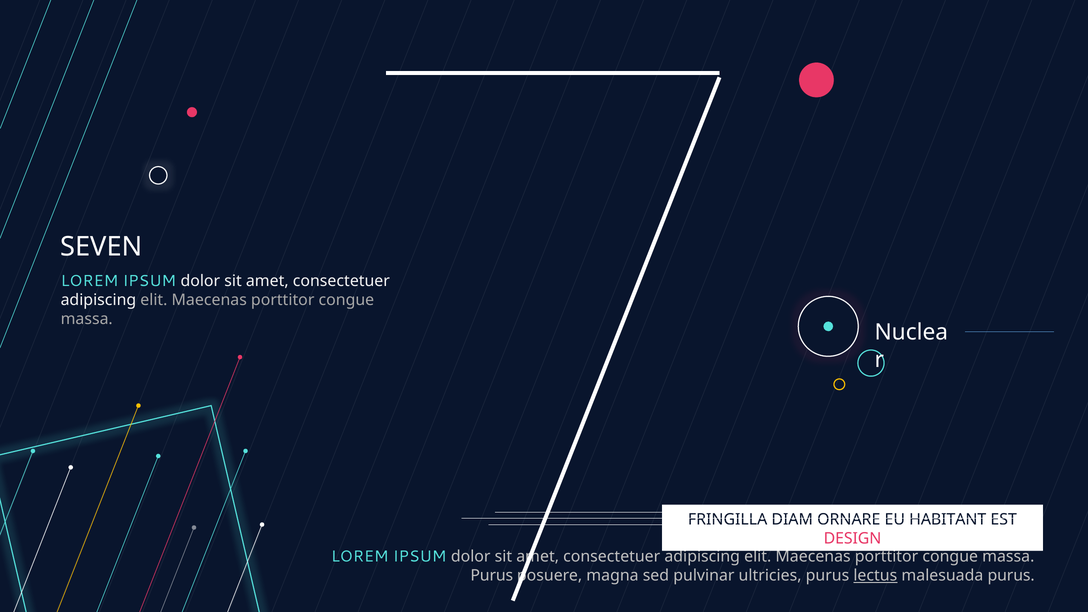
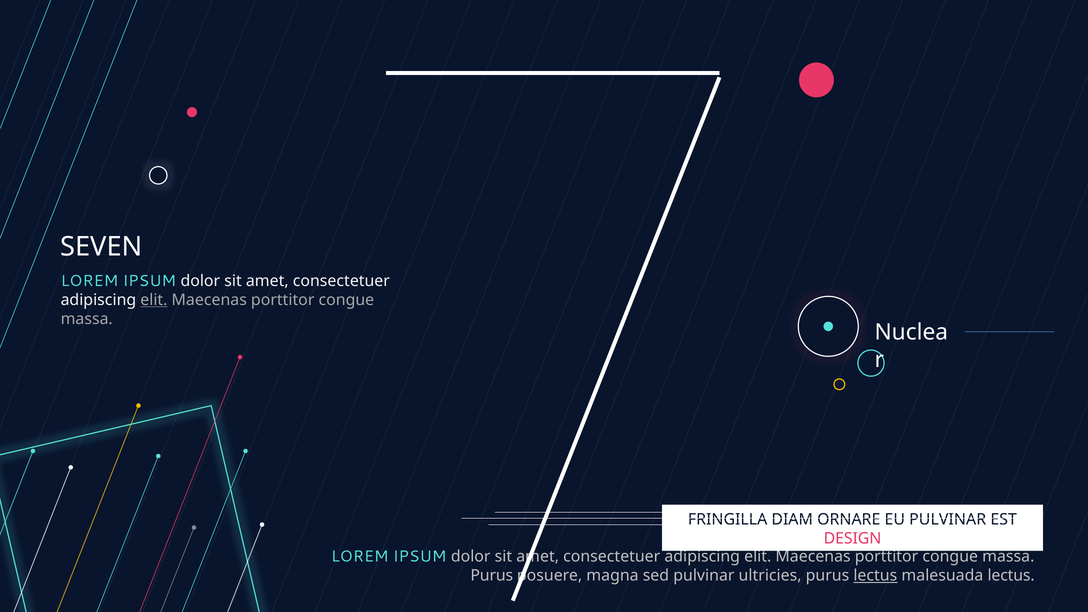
elit at (154, 300) underline: none -> present
EU HABITANT: HABITANT -> PULVINAR
malesuada purus: purus -> lectus
